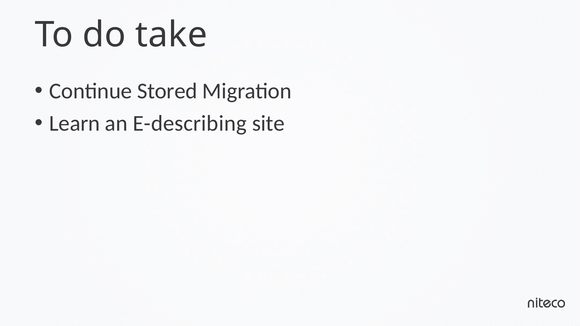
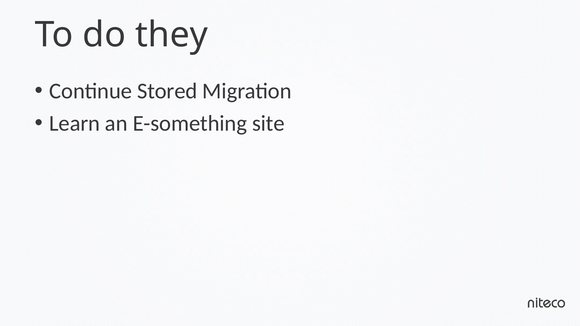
take: take -> they
E-describing: E-describing -> E-something
